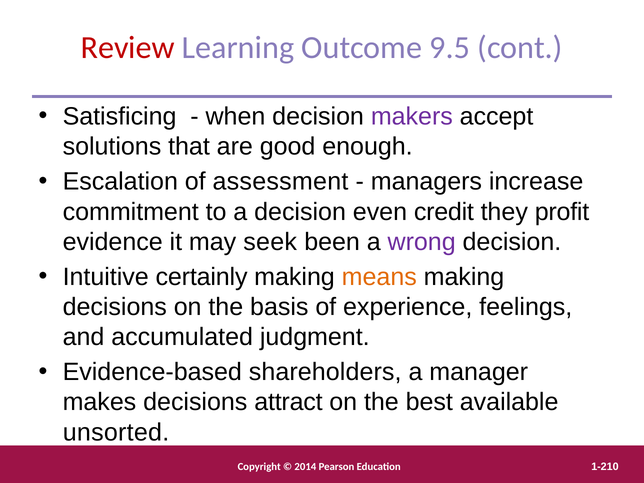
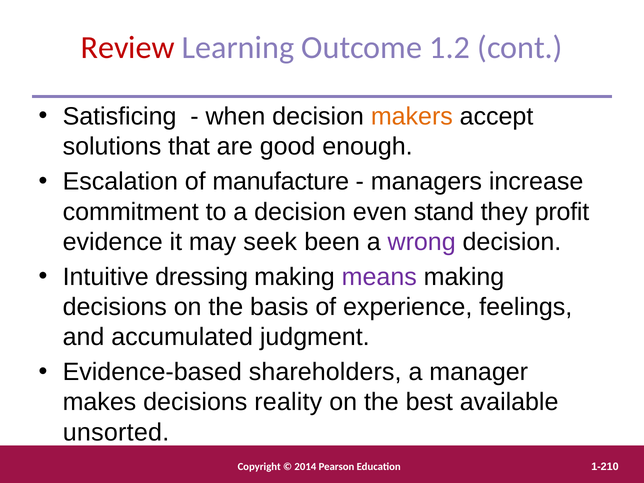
9.5: 9.5 -> 1.2
makers colour: purple -> orange
assessment: assessment -> manufacture
credit: credit -> stand
certainly: certainly -> dressing
means colour: orange -> purple
attract: attract -> reality
